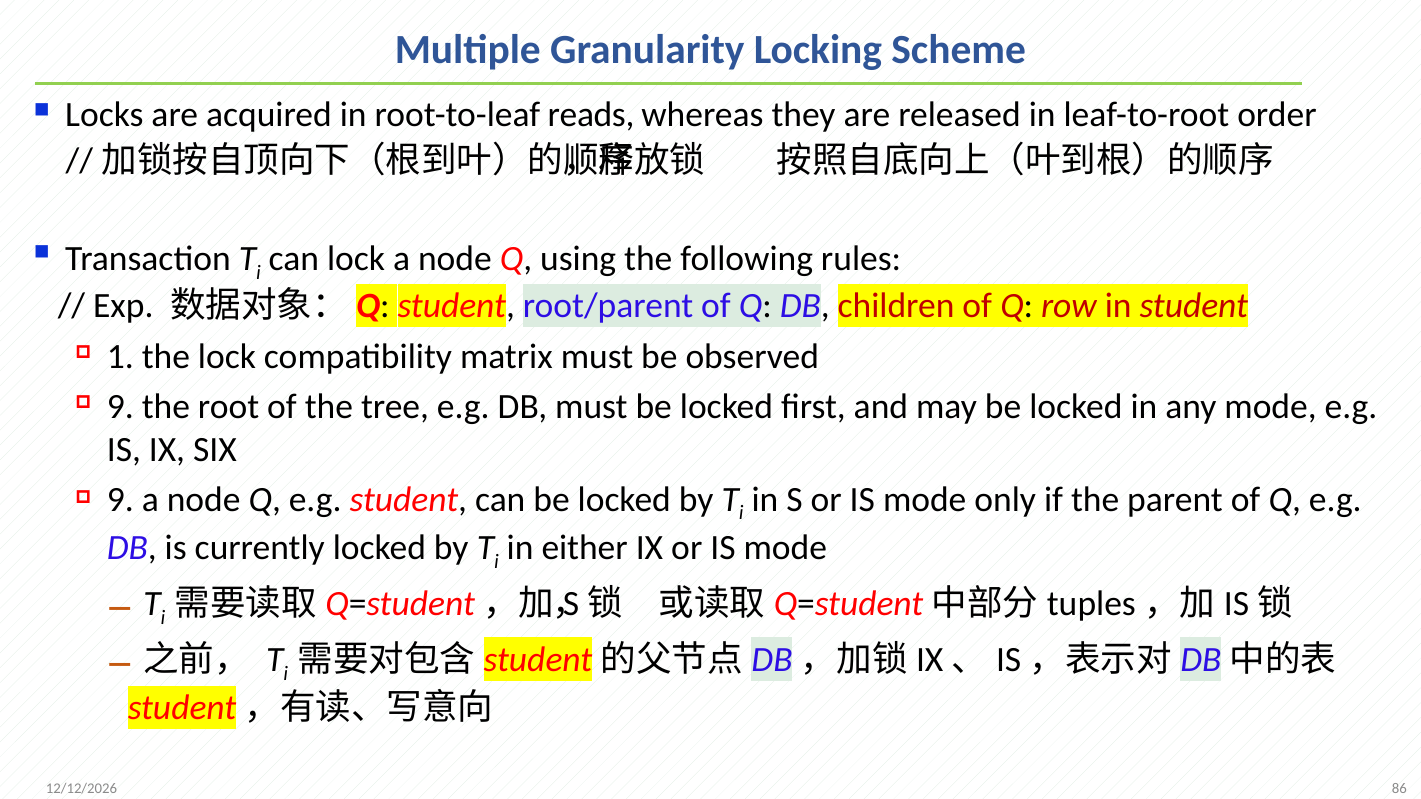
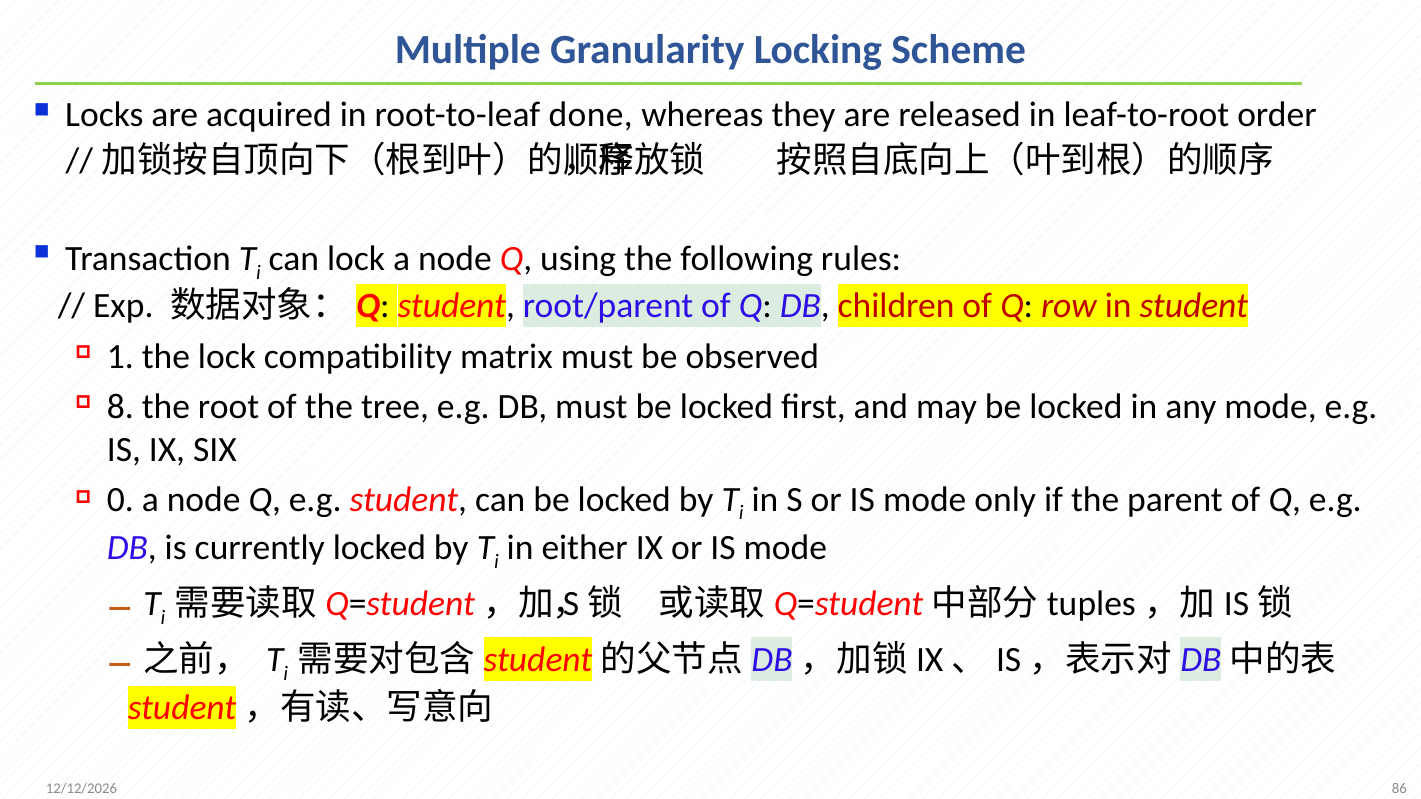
reads: reads -> done
9 at (120, 407): 9 -> 8
9 at (120, 499): 9 -> 0
